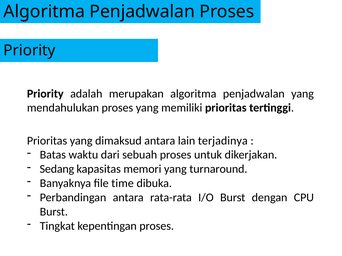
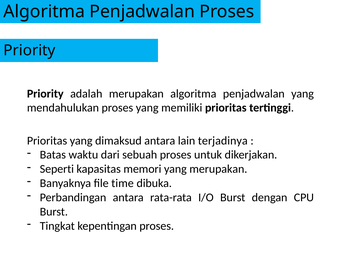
Sedang: Sedang -> Seperti
yang turnaround: turnaround -> merupakan
